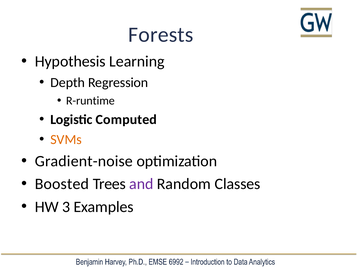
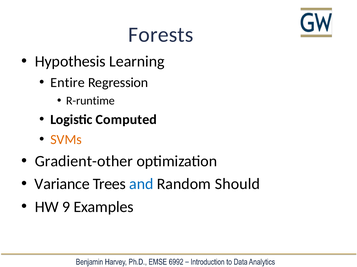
Depth: Depth -> Entire
Gradient-noise: Gradient-noise -> Gradient-other
Boosted: Boosted -> Variance
and colour: purple -> blue
Classes: Classes -> Should
3: 3 -> 9
